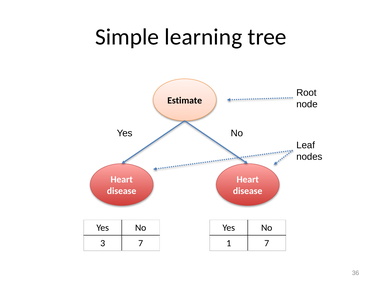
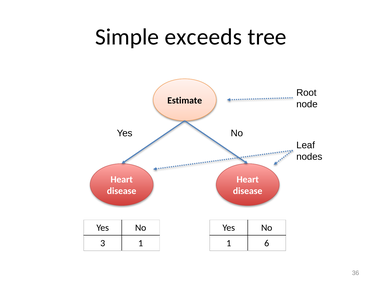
learning: learning -> exceeds
3 7: 7 -> 1
1 7: 7 -> 6
